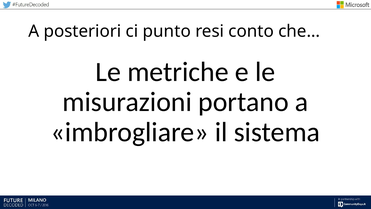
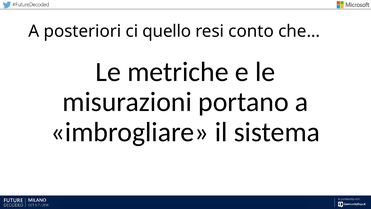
punto: punto -> quello
